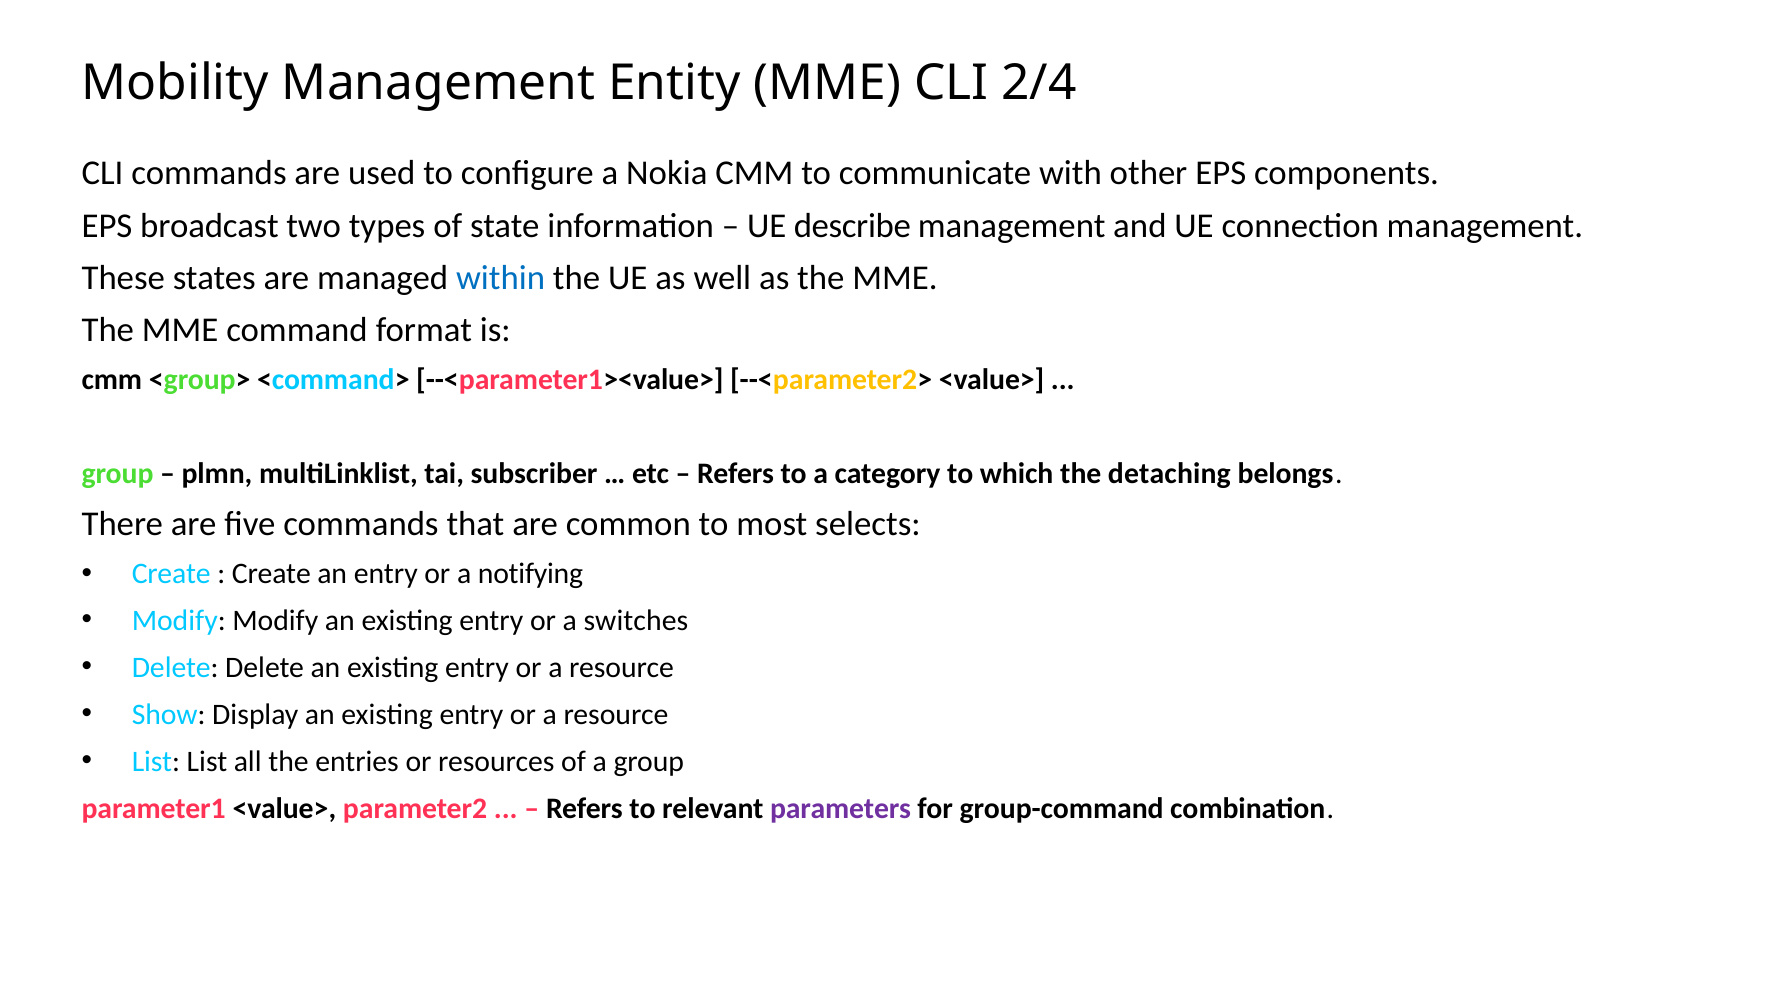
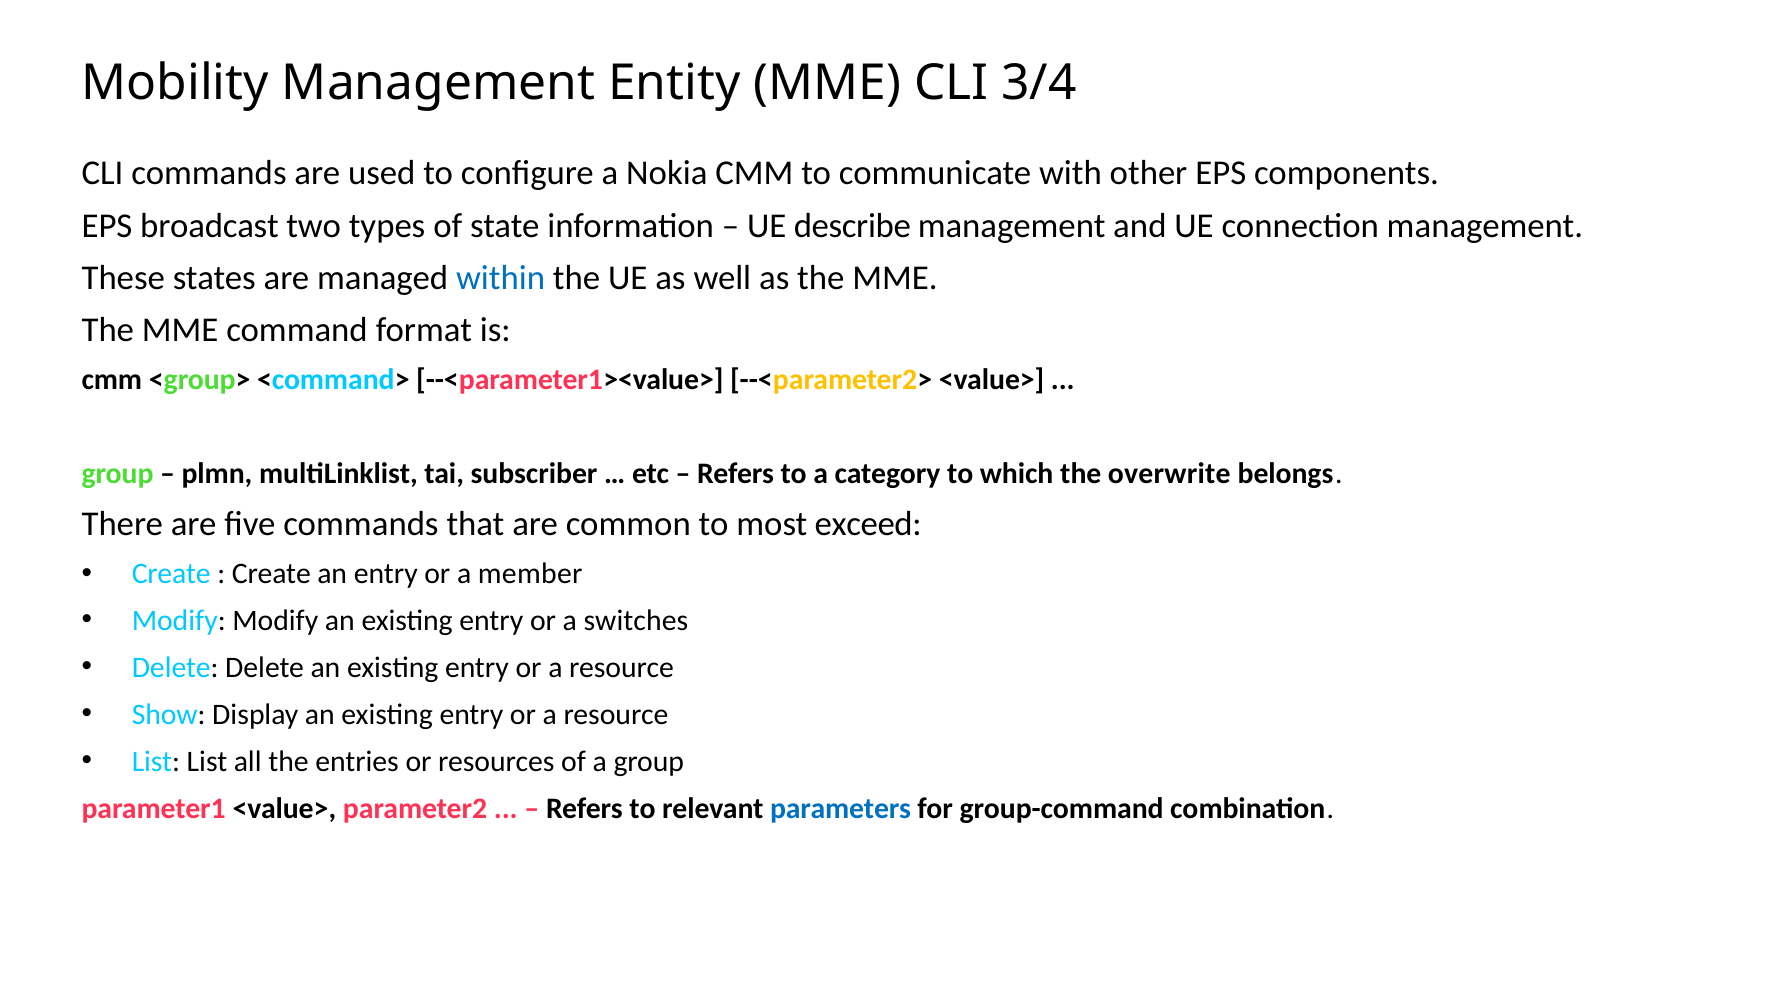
2/4: 2/4 -> 3/4
detaching: detaching -> overwrite
selects: selects -> exceed
notifying: notifying -> member
parameters colour: purple -> blue
